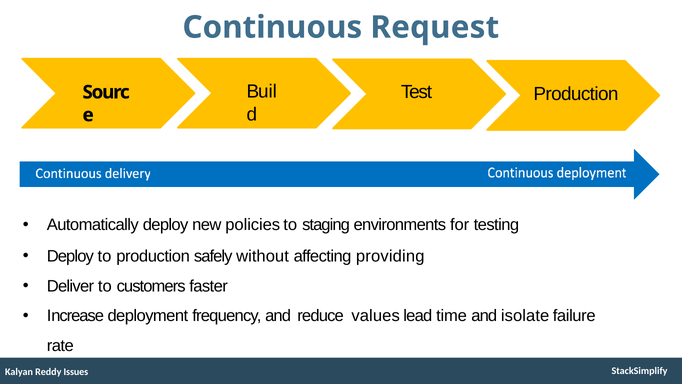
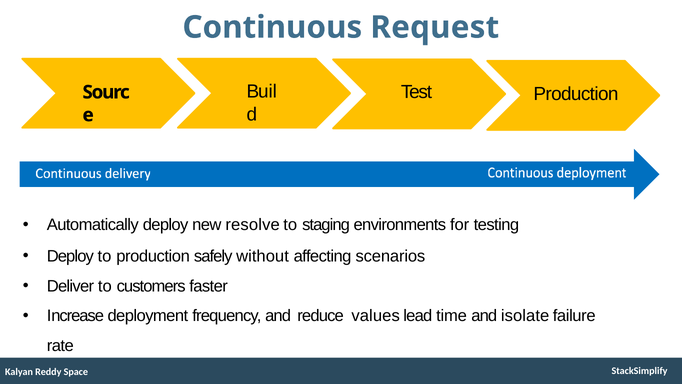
policies: policies -> resolve
providing: providing -> scenarios
Issues: Issues -> Space
